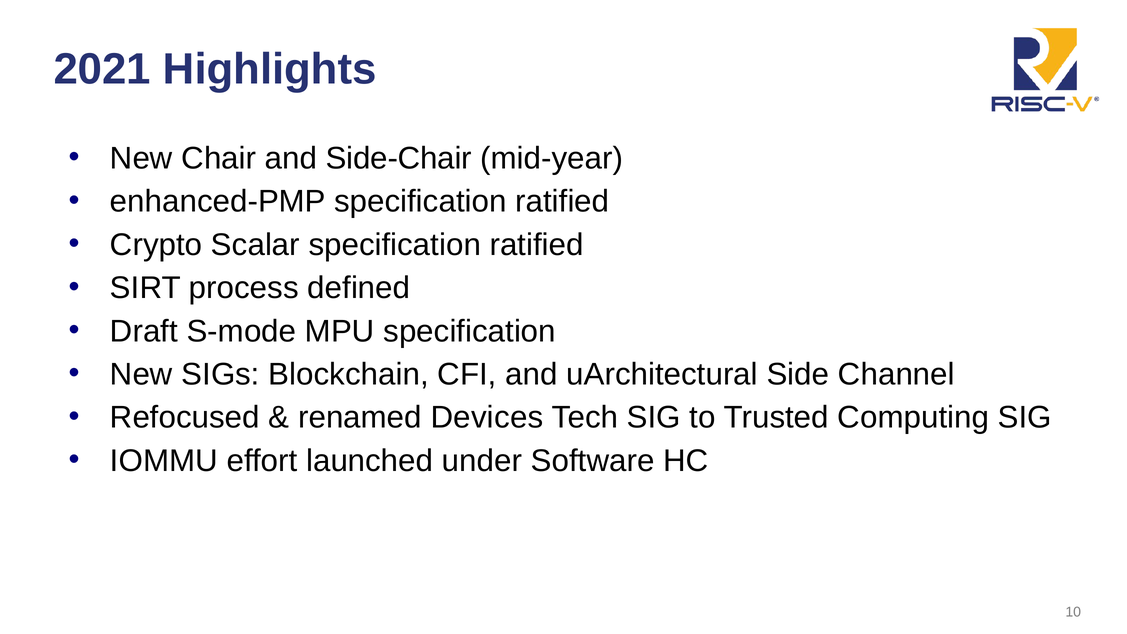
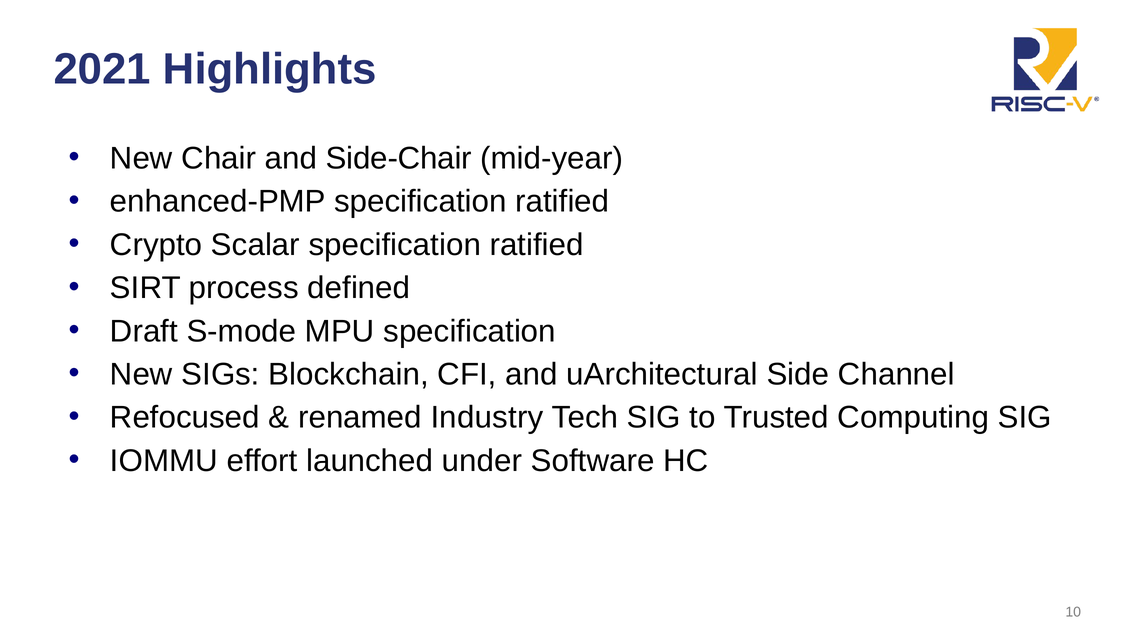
Devices: Devices -> Industry
